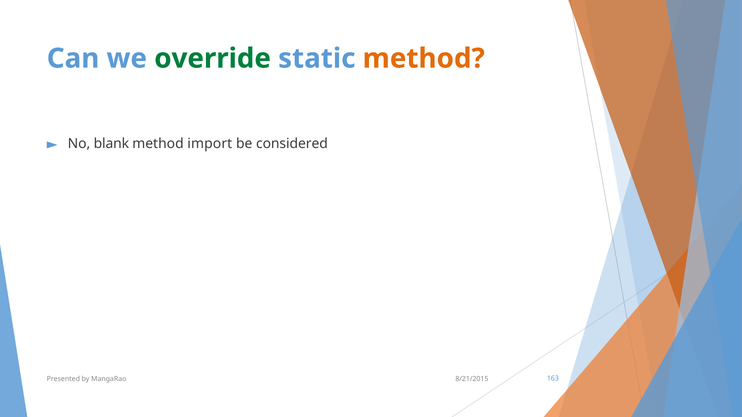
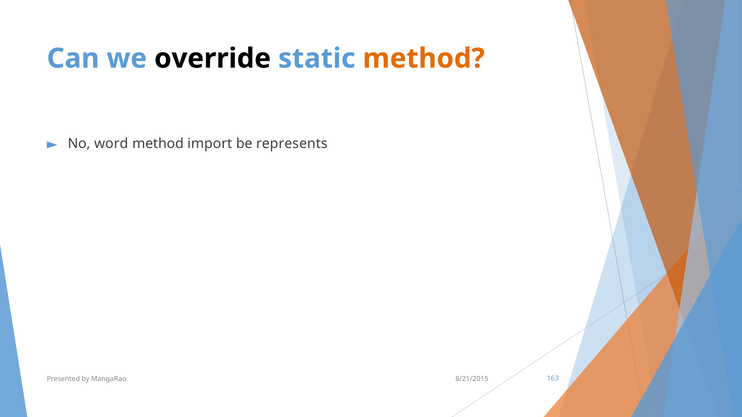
override colour: green -> black
blank: blank -> word
considered: considered -> represents
